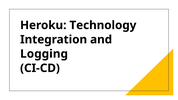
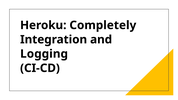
Technology: Technology -> Completely
